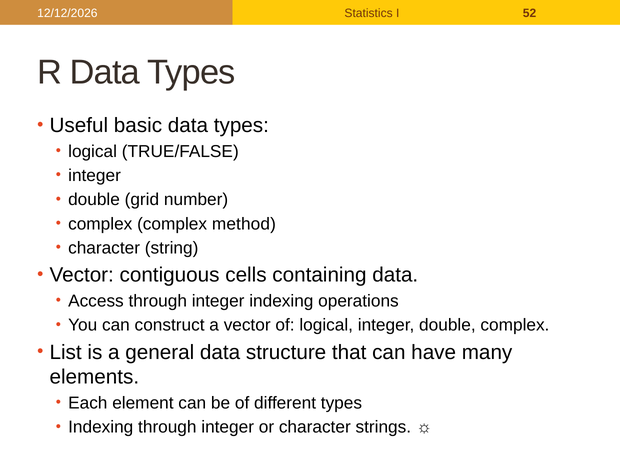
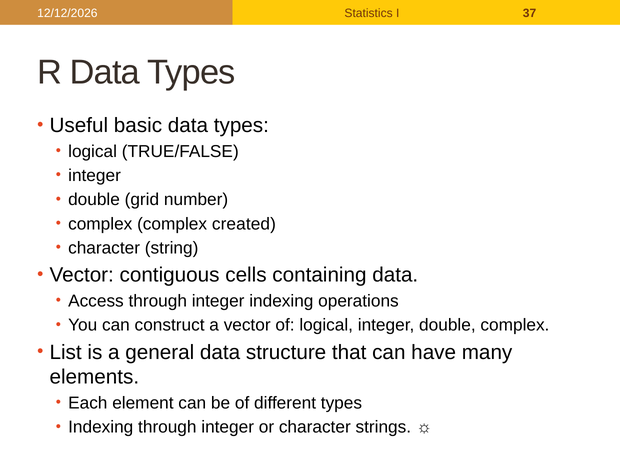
52: 52 -> 37
method: method -> created
